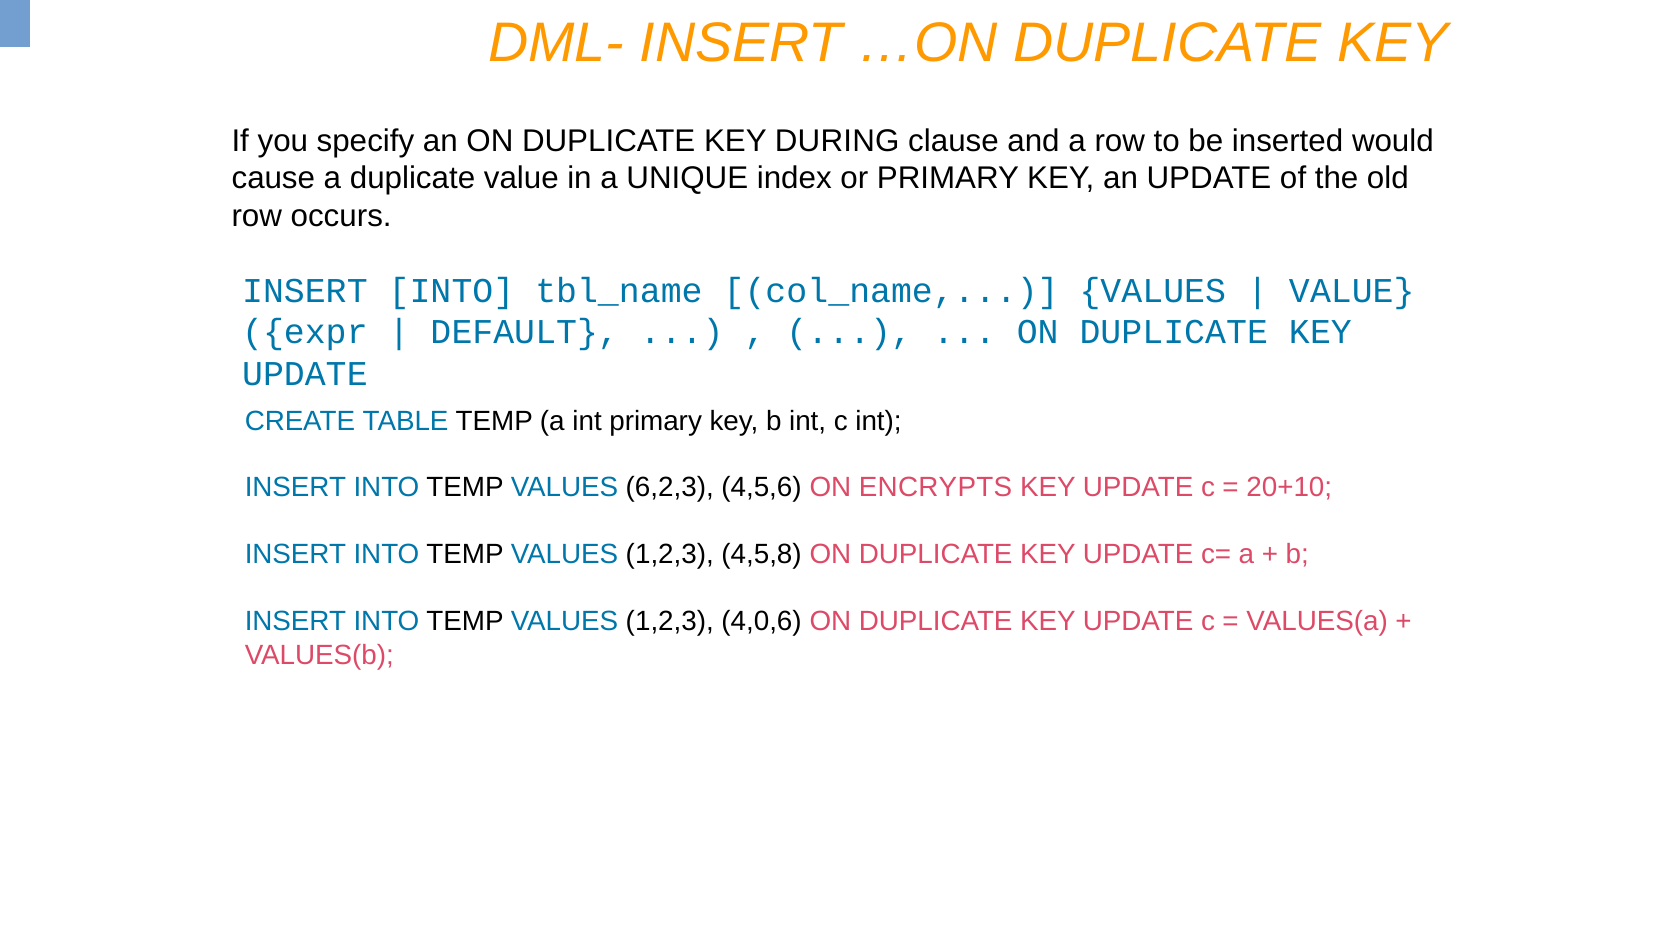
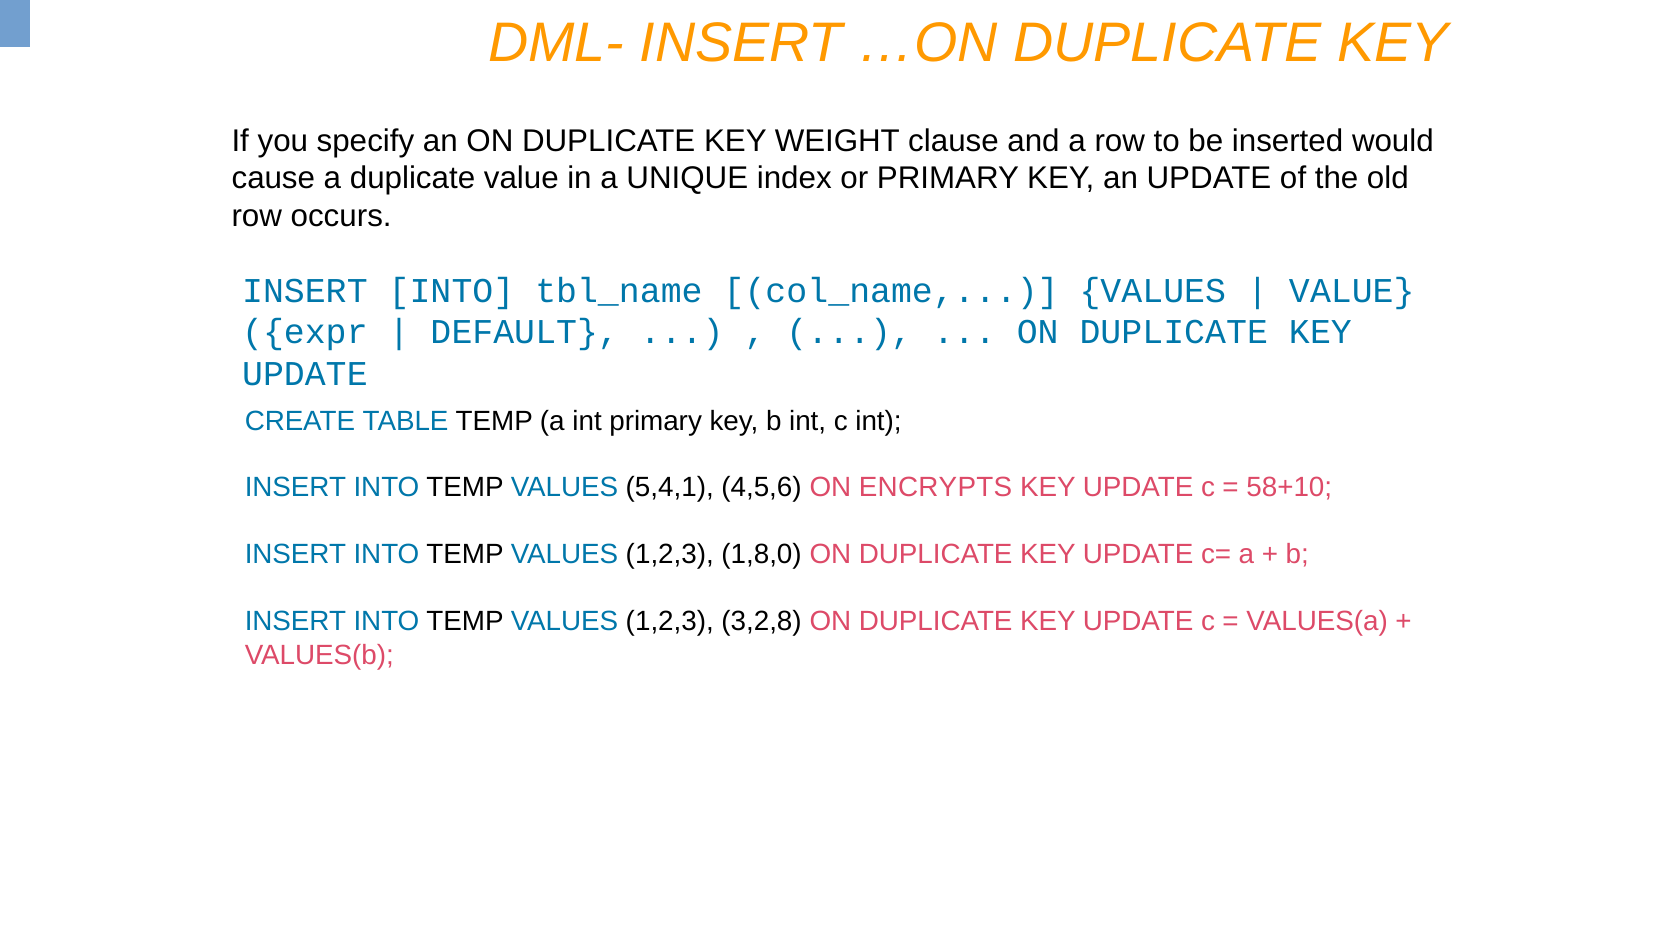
DURING: DURING -> WEIGHT
6,2,3: 6,2,3 -> 5,4,1
20+10: 20+10 -> 58+10
4,5,8: 4,5,8 -> 1,8,0
4,0,6: 4,0,6 -> 3,2,8
